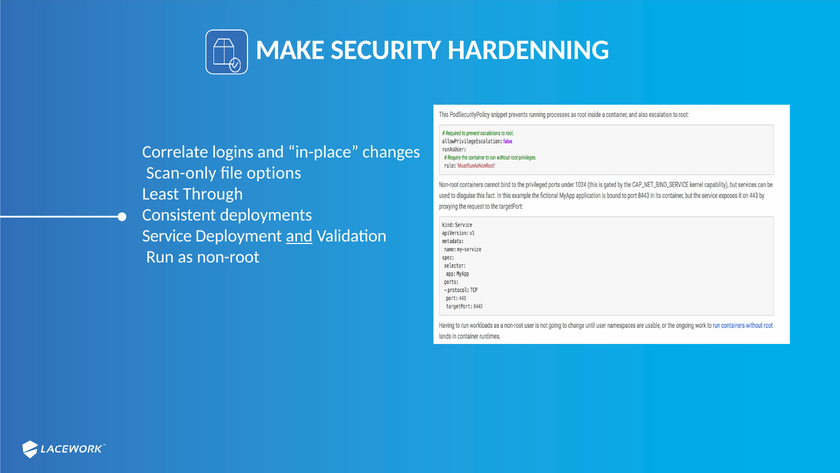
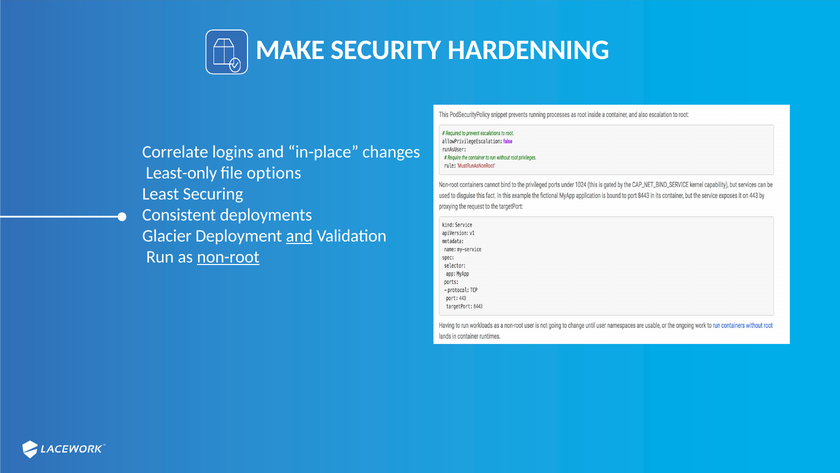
Scan-only: Scan-only -> Least-only
Through: Through -> Securing
Service: Service -> Glacier
non-root underline: none -> present
